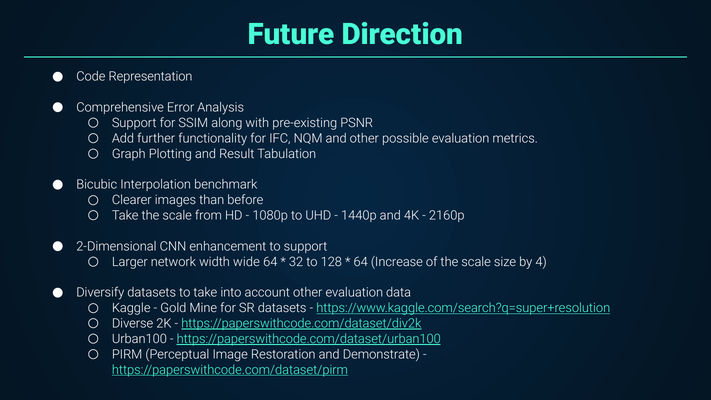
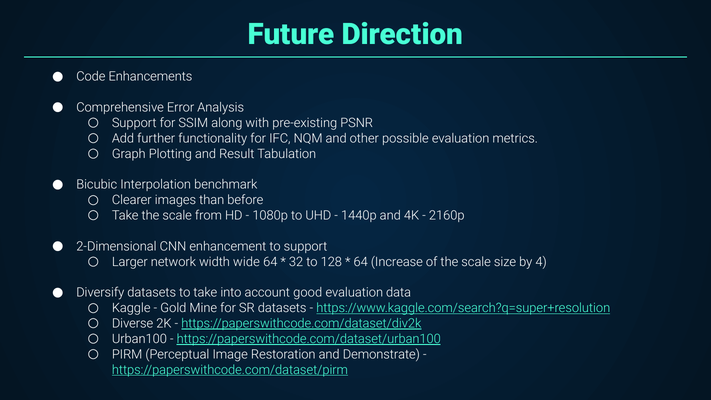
Representation: Representation -> Enhancements
account other: other -> good
